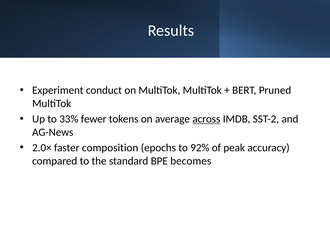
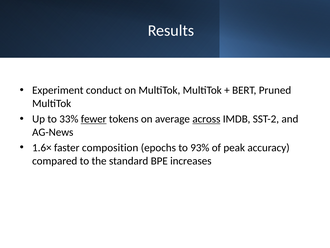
fewer underline: none -> present
2.0×: 2.0× -> 1.6×
92%: 92% -> 93%
becomes: becomes -> increases
